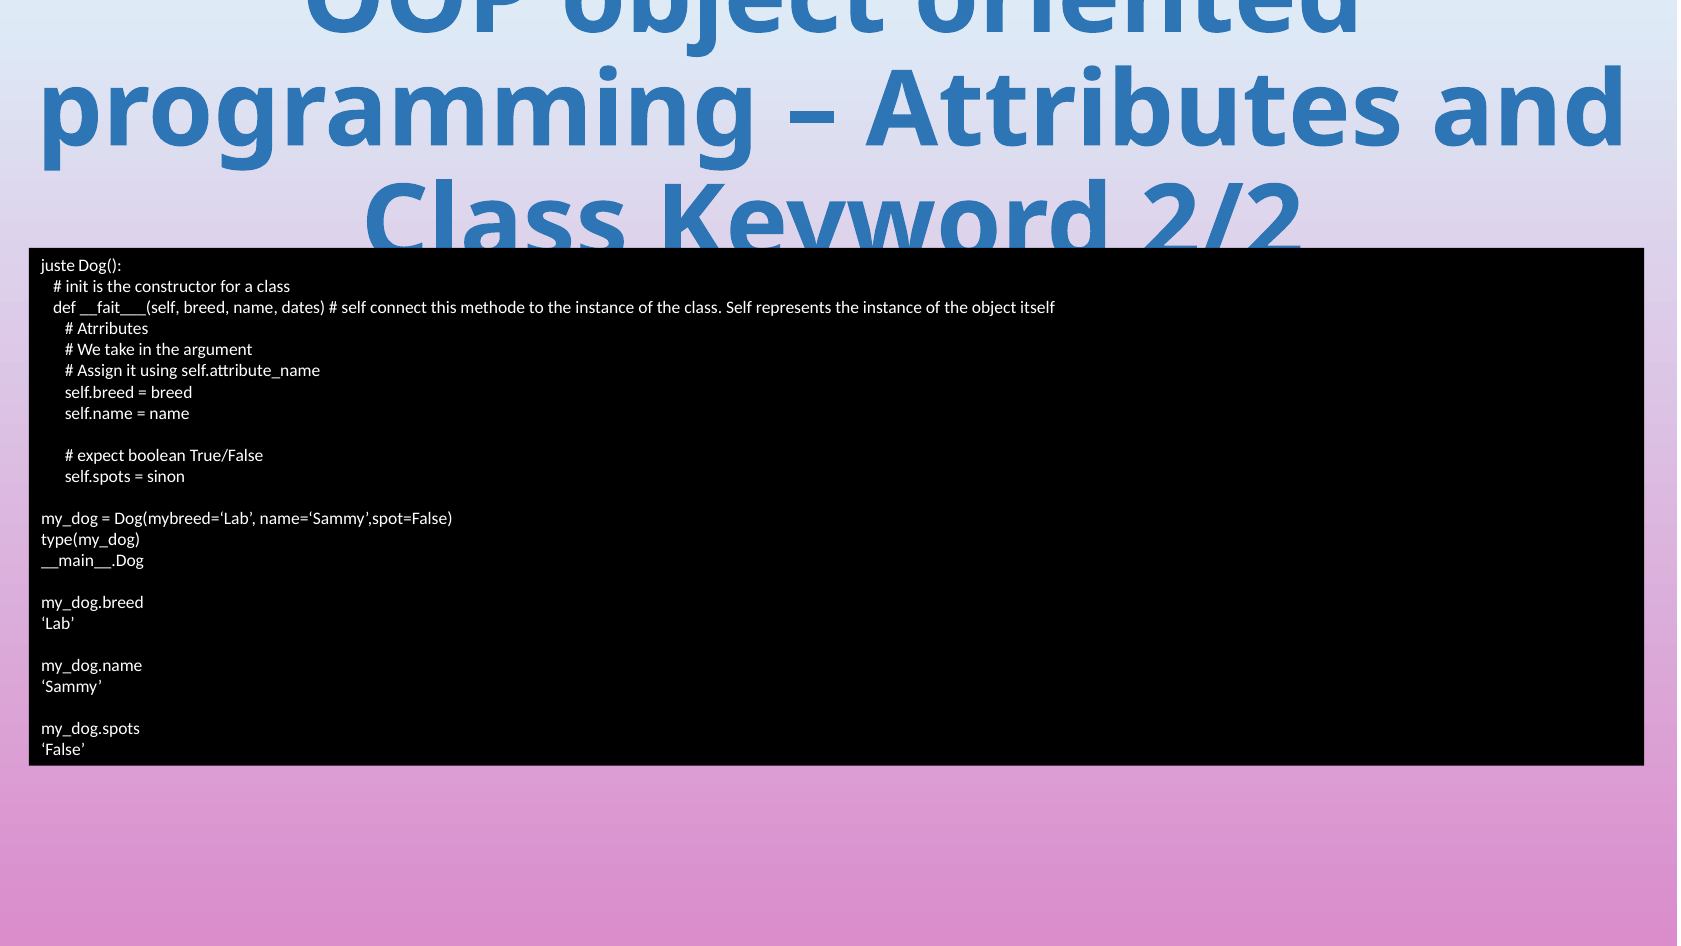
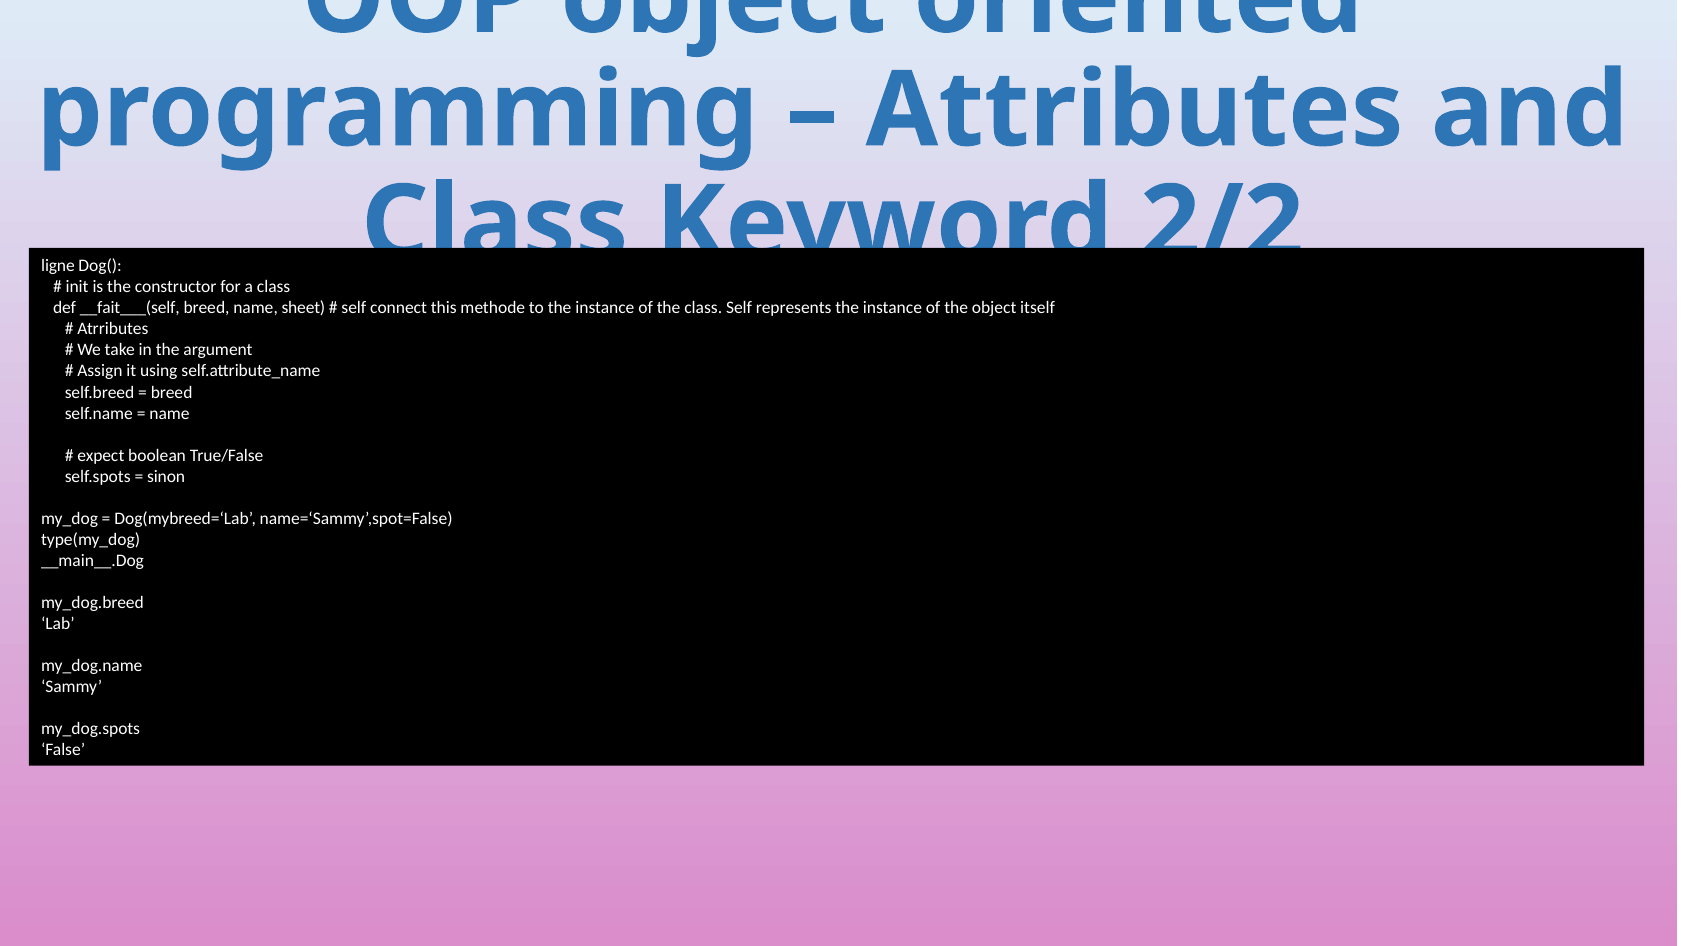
juste: juste -> ligne
dates: dates -> sheet
